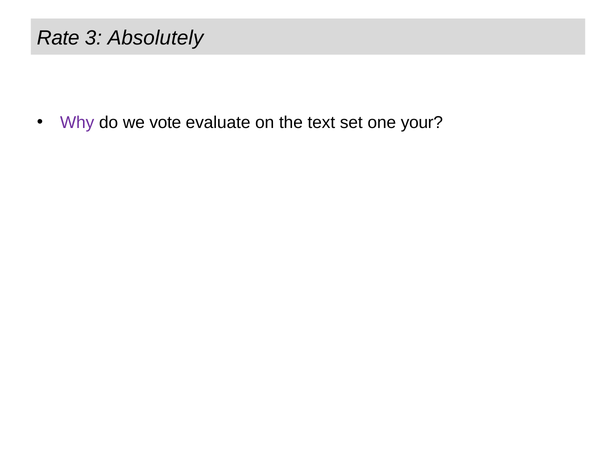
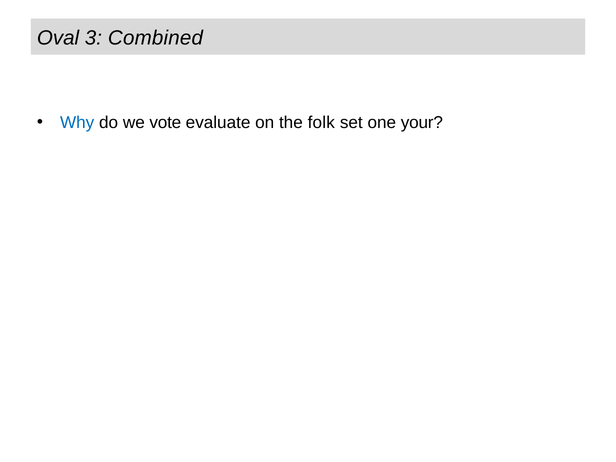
Rate: Rate -> Oval
Absolutely: Absolutely -> Combined
Why colour: purple -> blue
text: text -> folk
